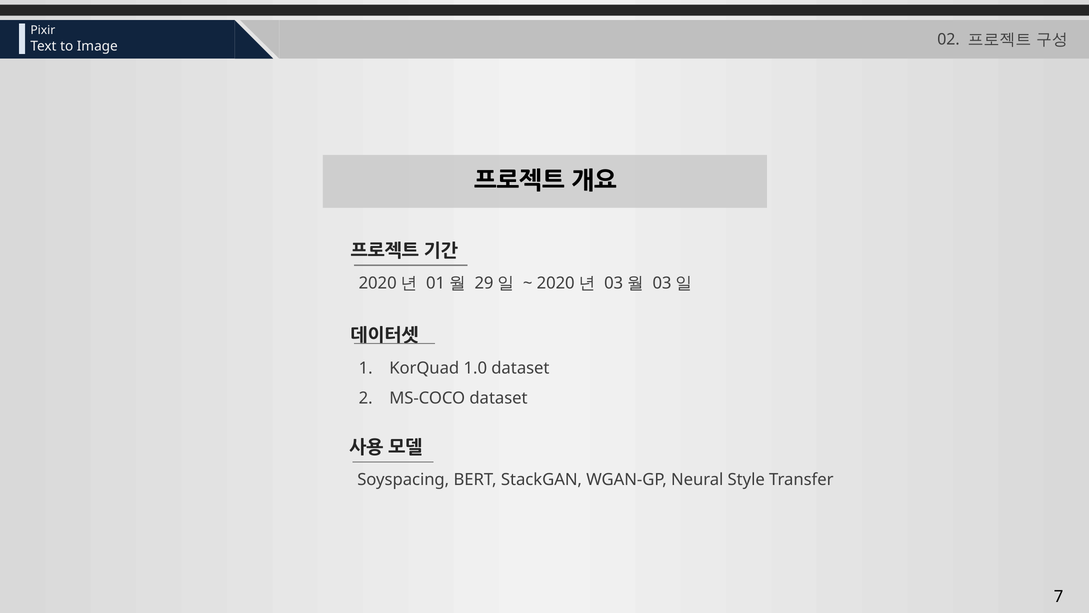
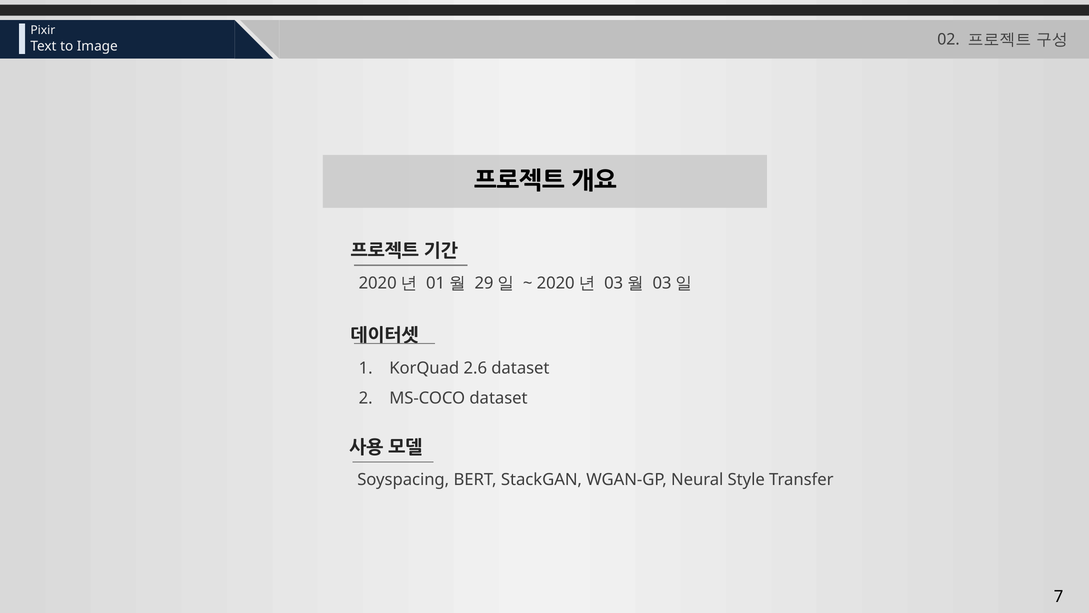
1.0: 1.0 -> 2.6
